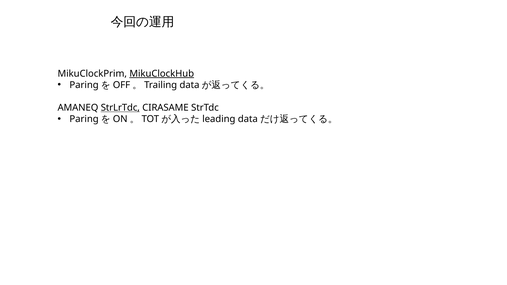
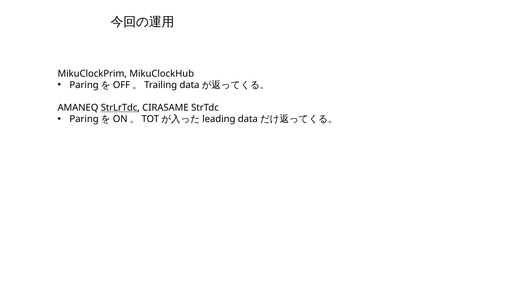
MikuClockHub underline: present -> none
